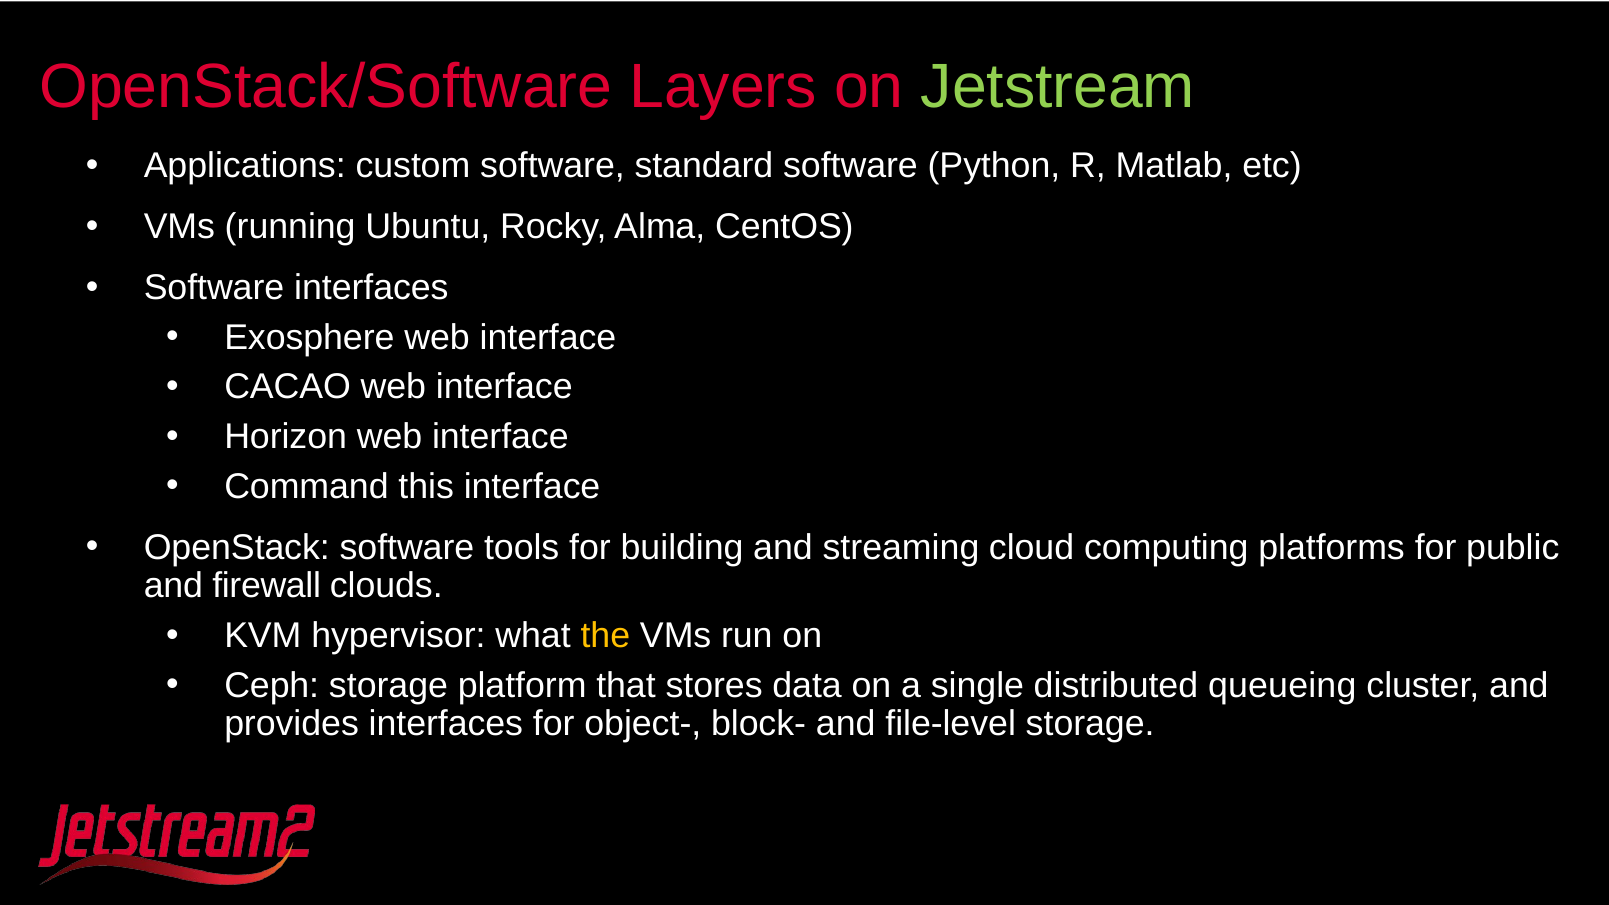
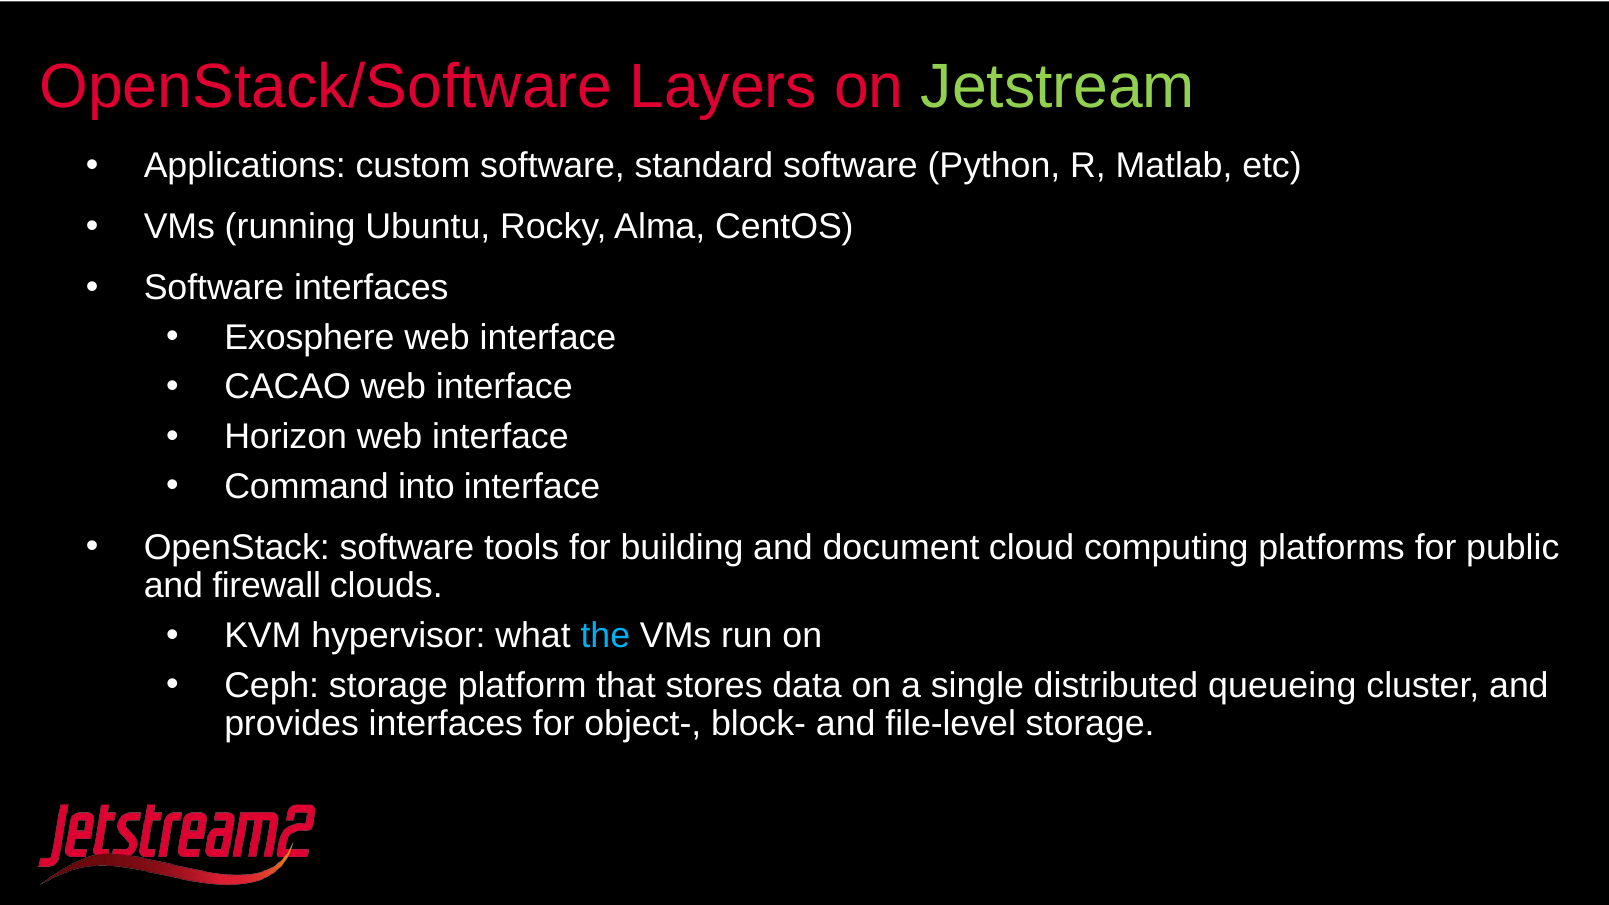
this: this -> into
streaming: streaming -> document
the colour: yellow -> light blue
